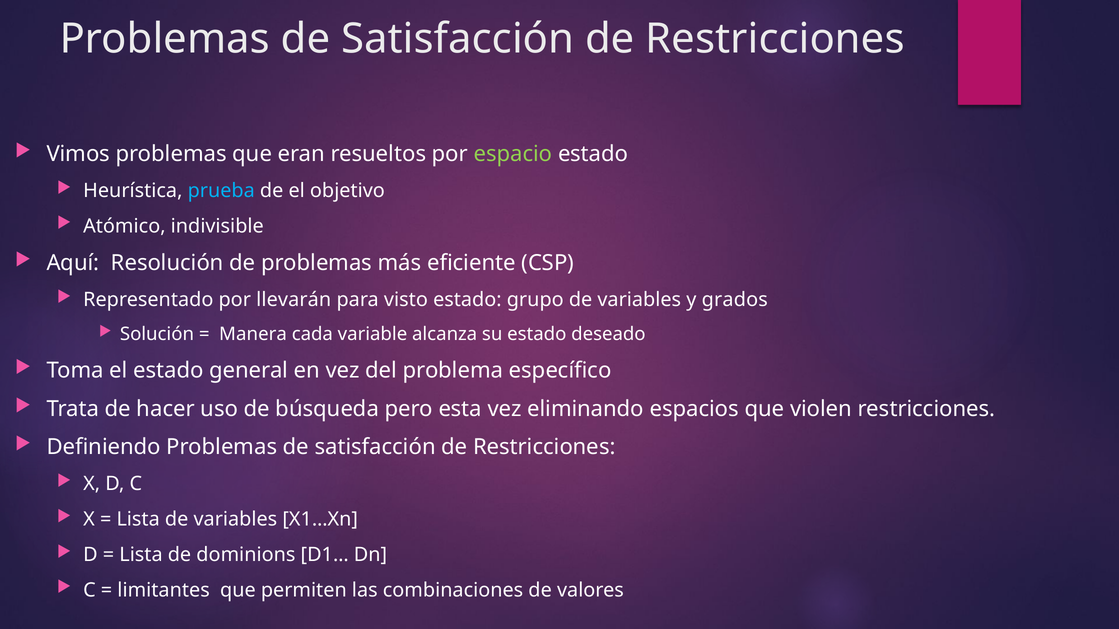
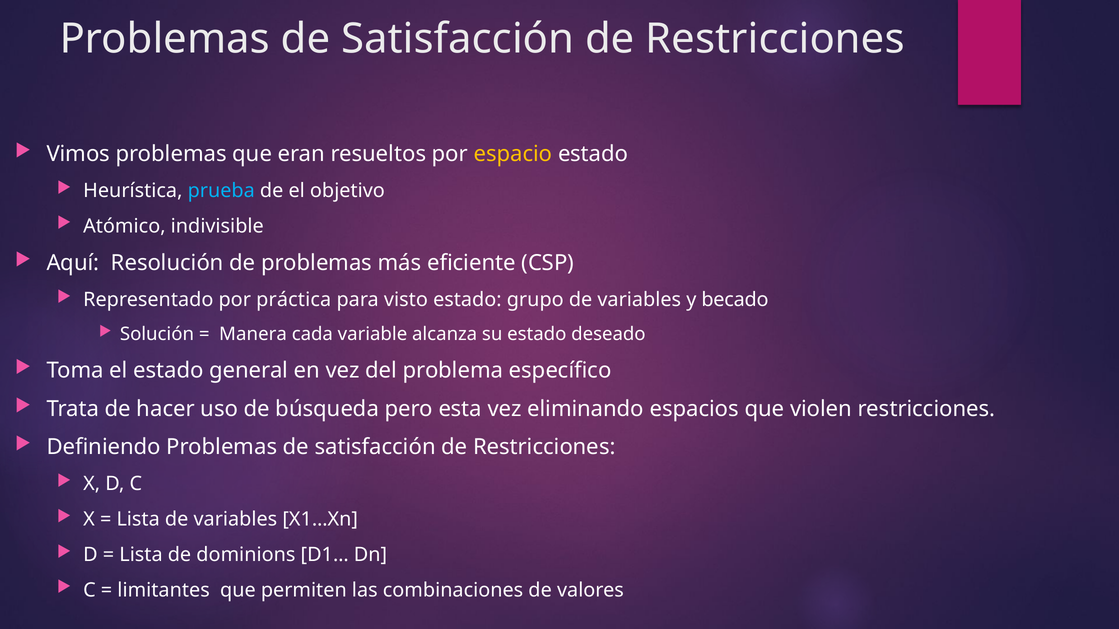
espacio colour: light green -> yellow
llevarán: llevarán -> práctica
grados: grados -> becado
